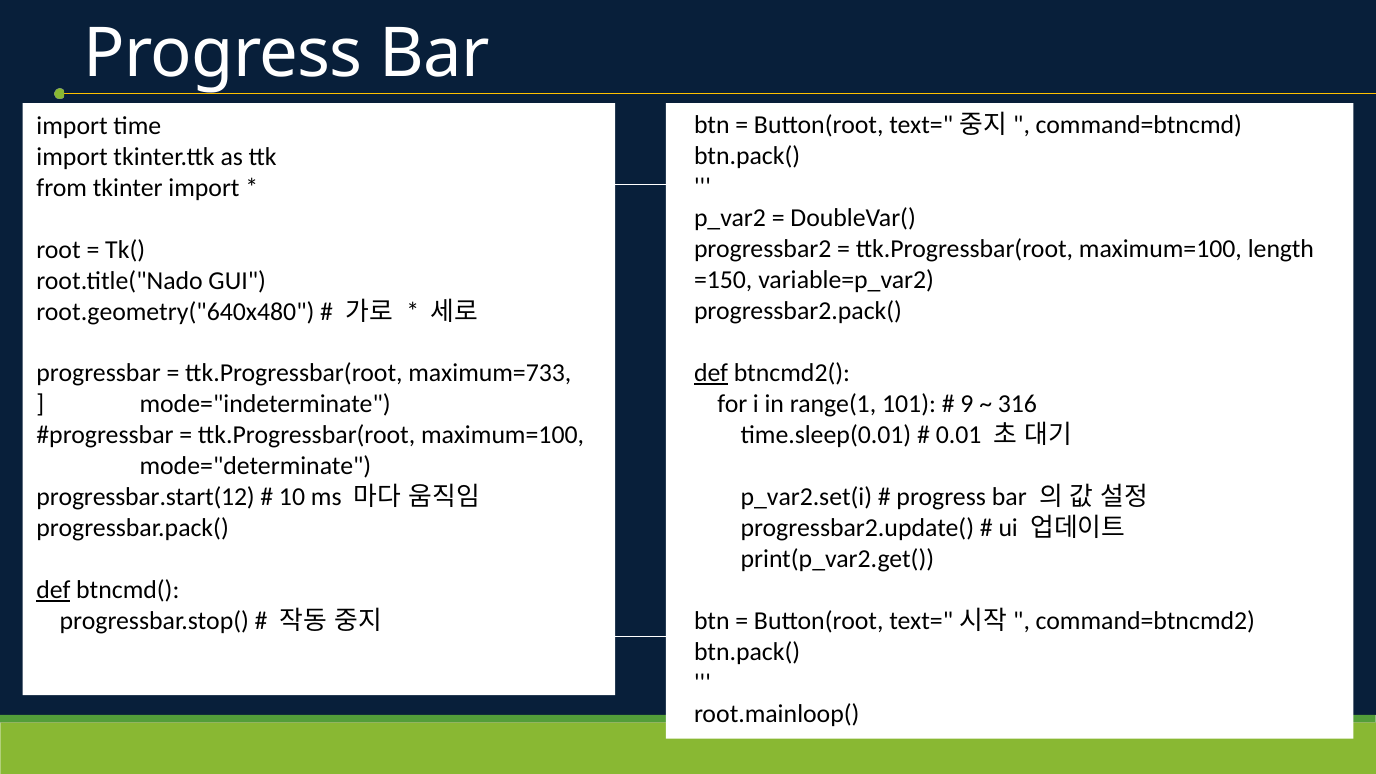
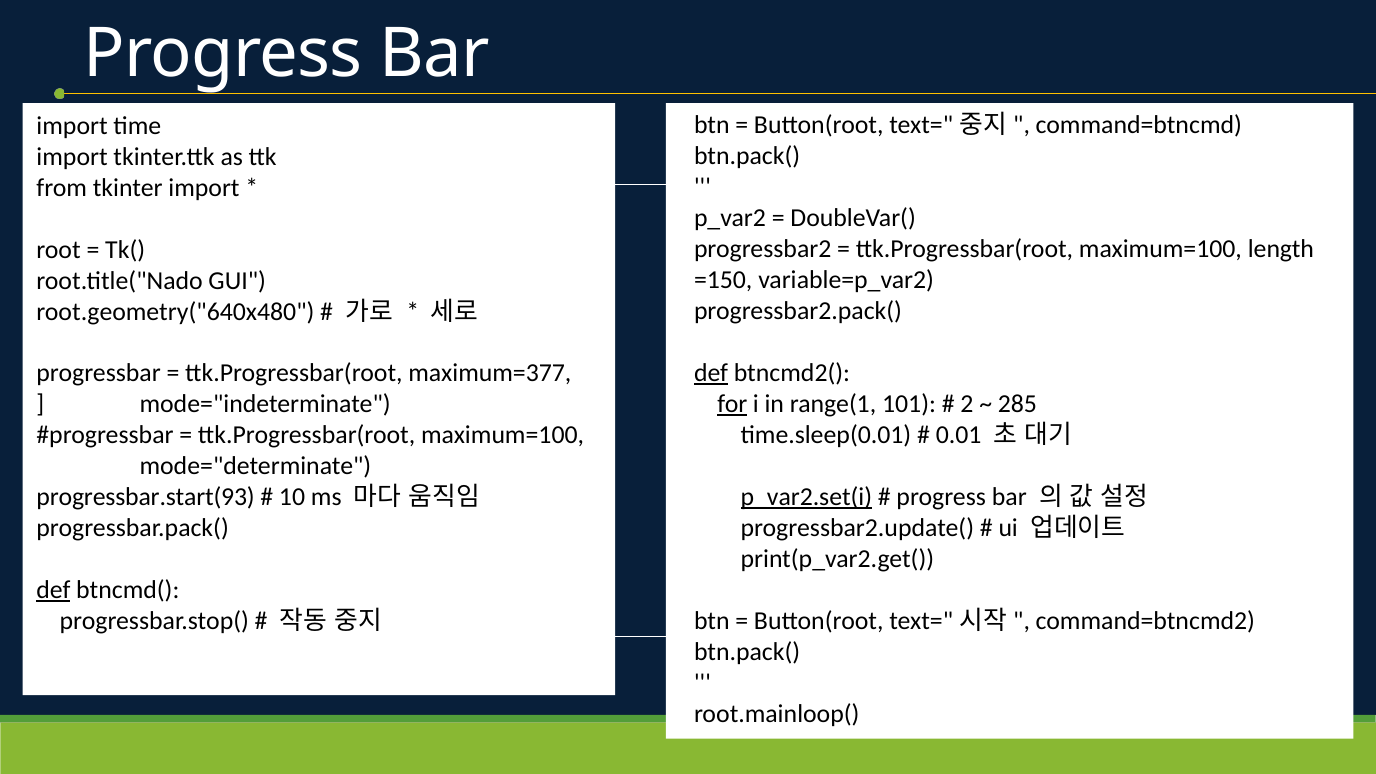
maximum=733: maximum=733 -> maximum=377
for underline: none -> present
9: 9 -> 2
316: 316 -> 285
p_var2.set(i underline: none -> present
progressbar.start(12: progressbar.start(12 -> progressbar.start(93
